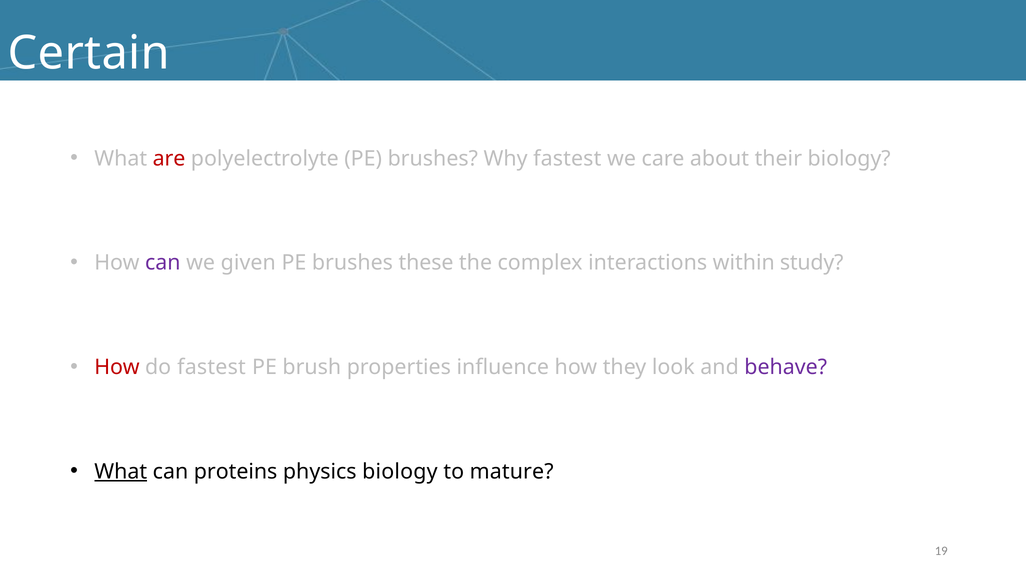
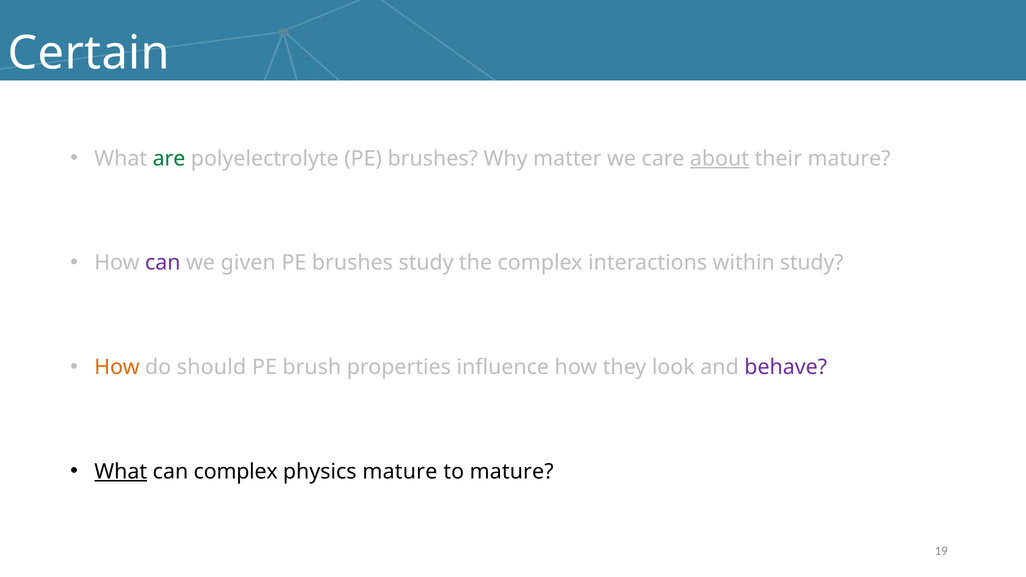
are colour: red -> green
Why fastest: fastest -> matter
about underline: none -> present
their biology: biology -> mature
brushes these: these -> study
How at (117, 367) colour: red -> orange
do fastest: fastest -> should
can proteins: proteins -> complex
physics biology: biology -> mature
